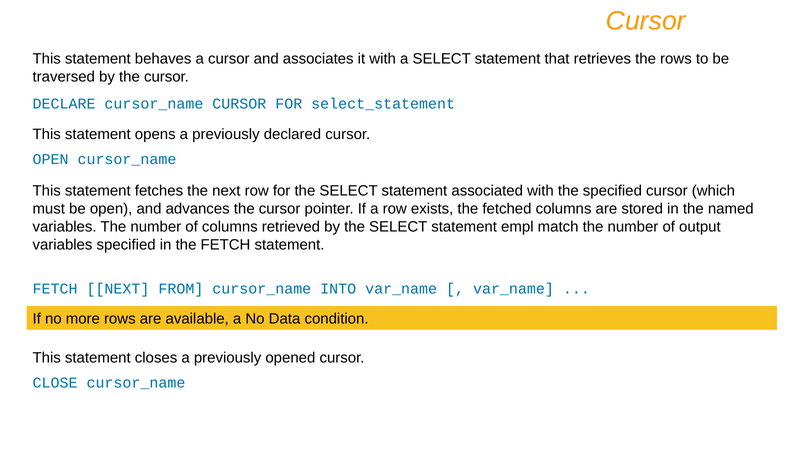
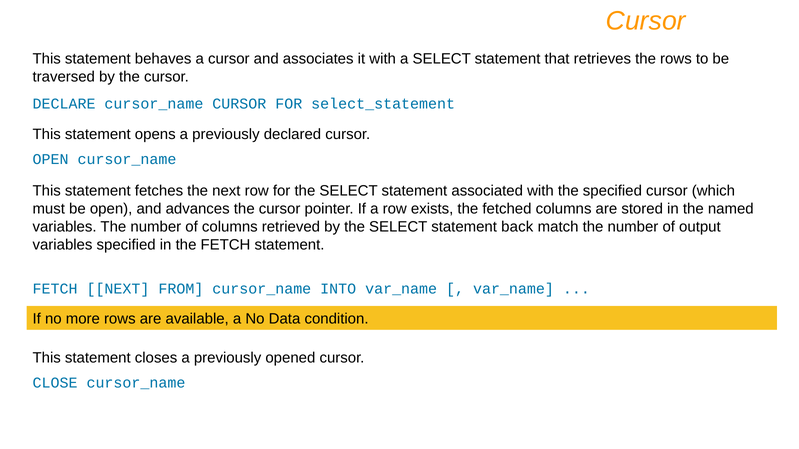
empl: empl -> back
